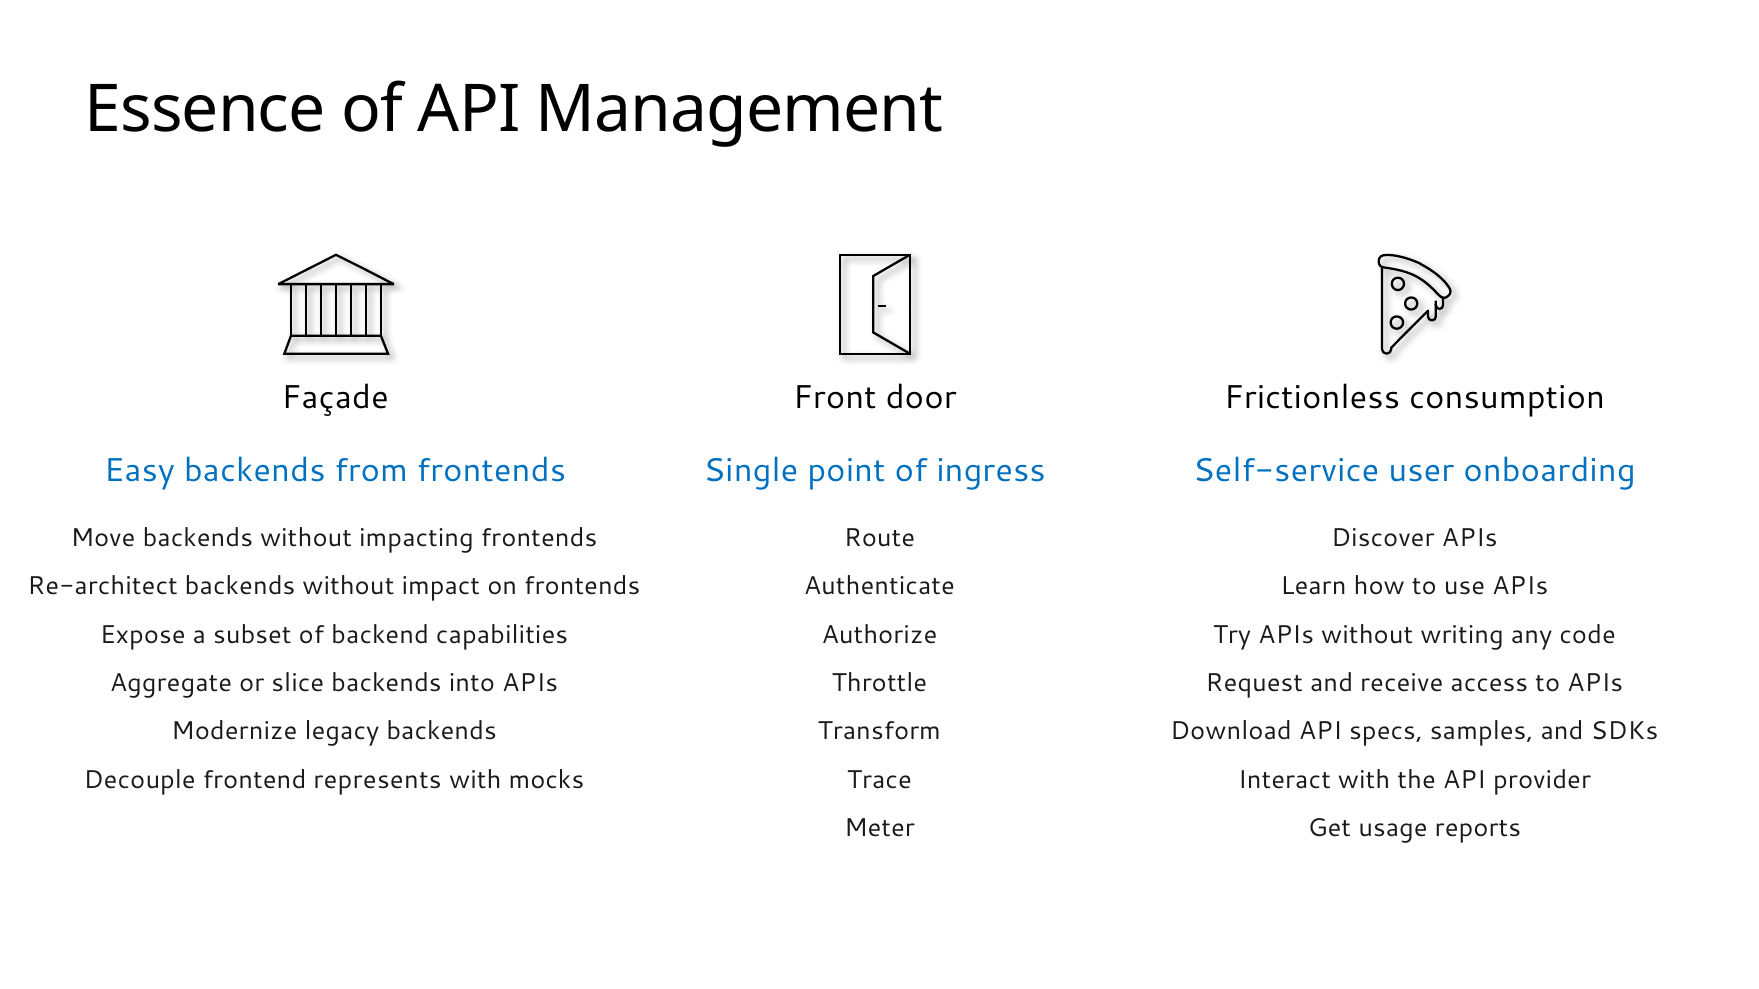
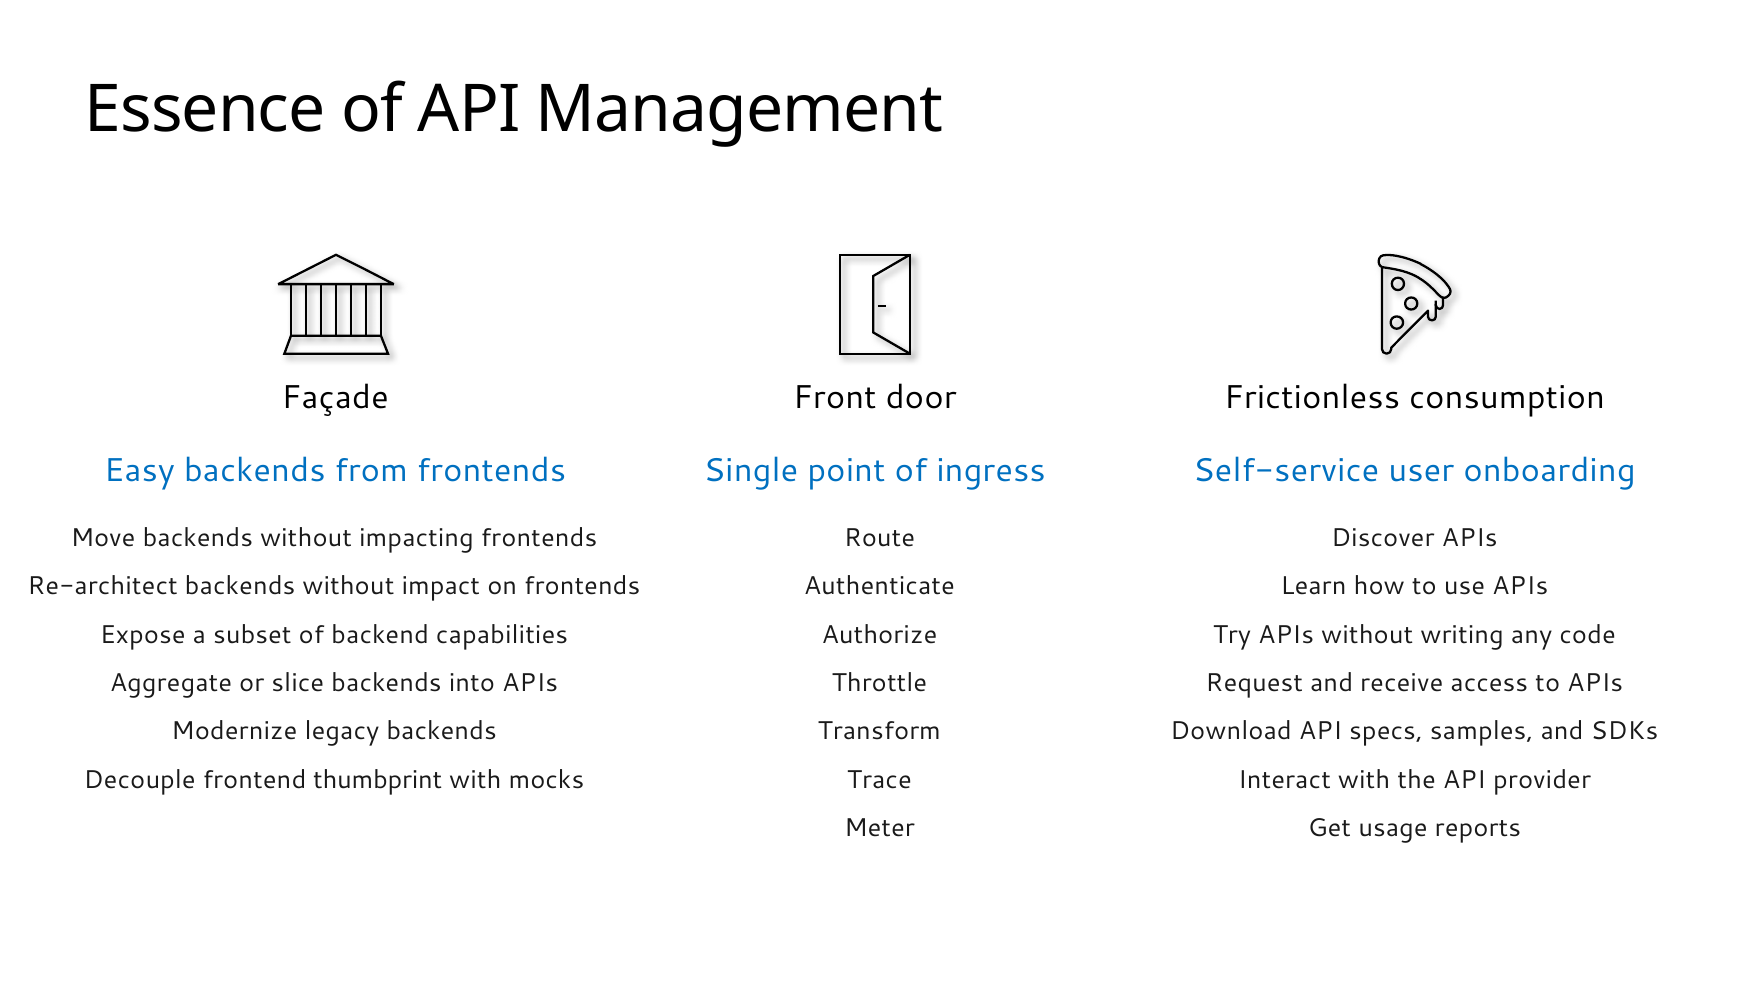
represents: represents -> thumbprint
